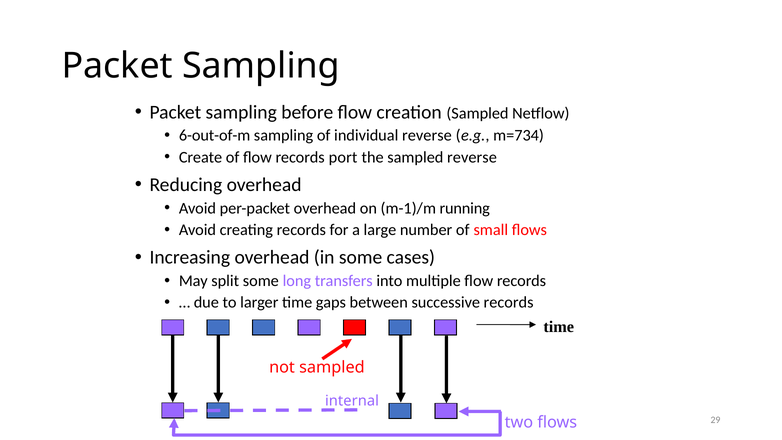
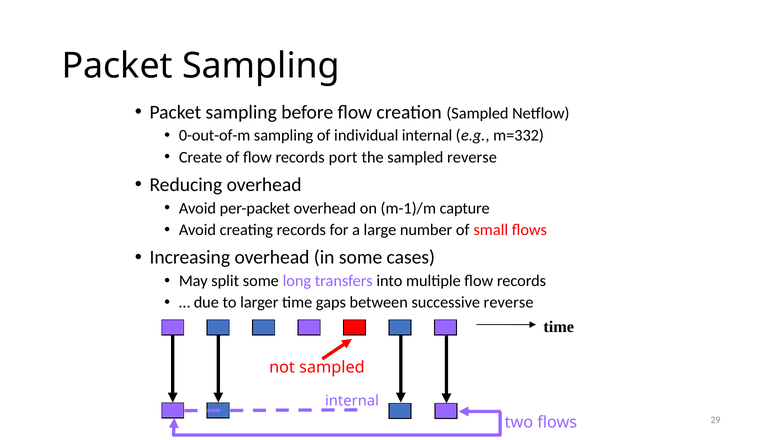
6-out-of-m: 6-out-of-m -> 0-out-of-m
individual reverse: reverse -> internal
m=734: m=734 -> m=332
running: running -> capture
successive records: records -> reverse
